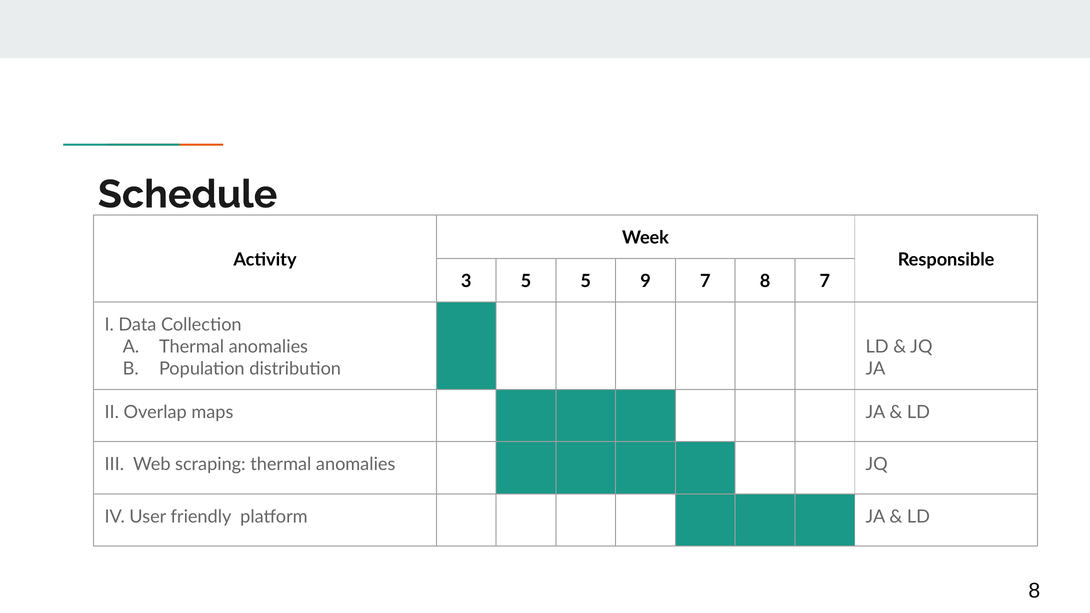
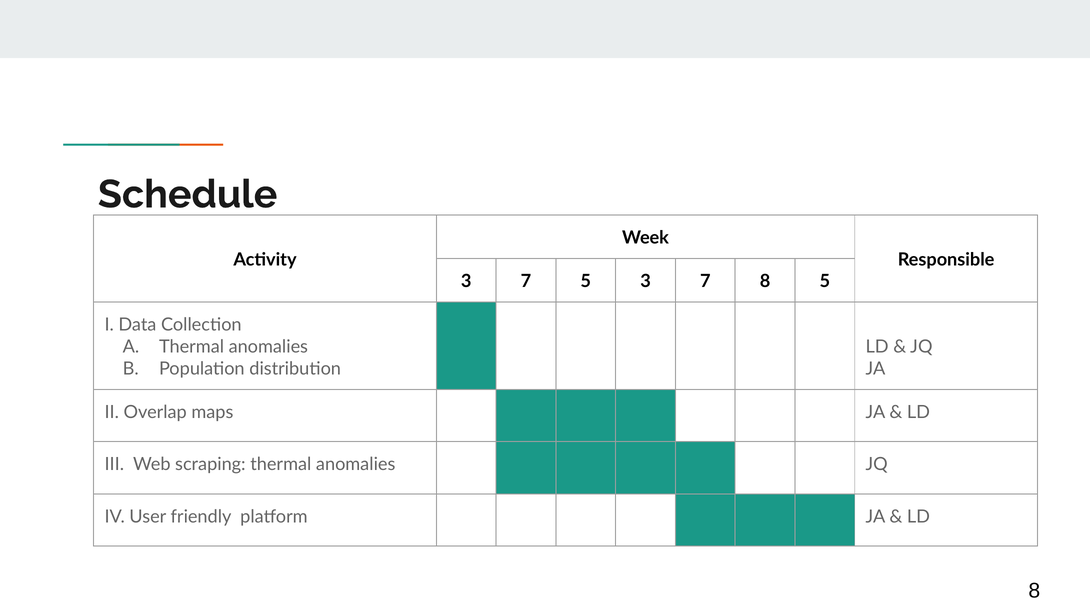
5 at (526, 282): 5 -> 7
5 9: 9 -> 3
8 7: 7 -> 5
